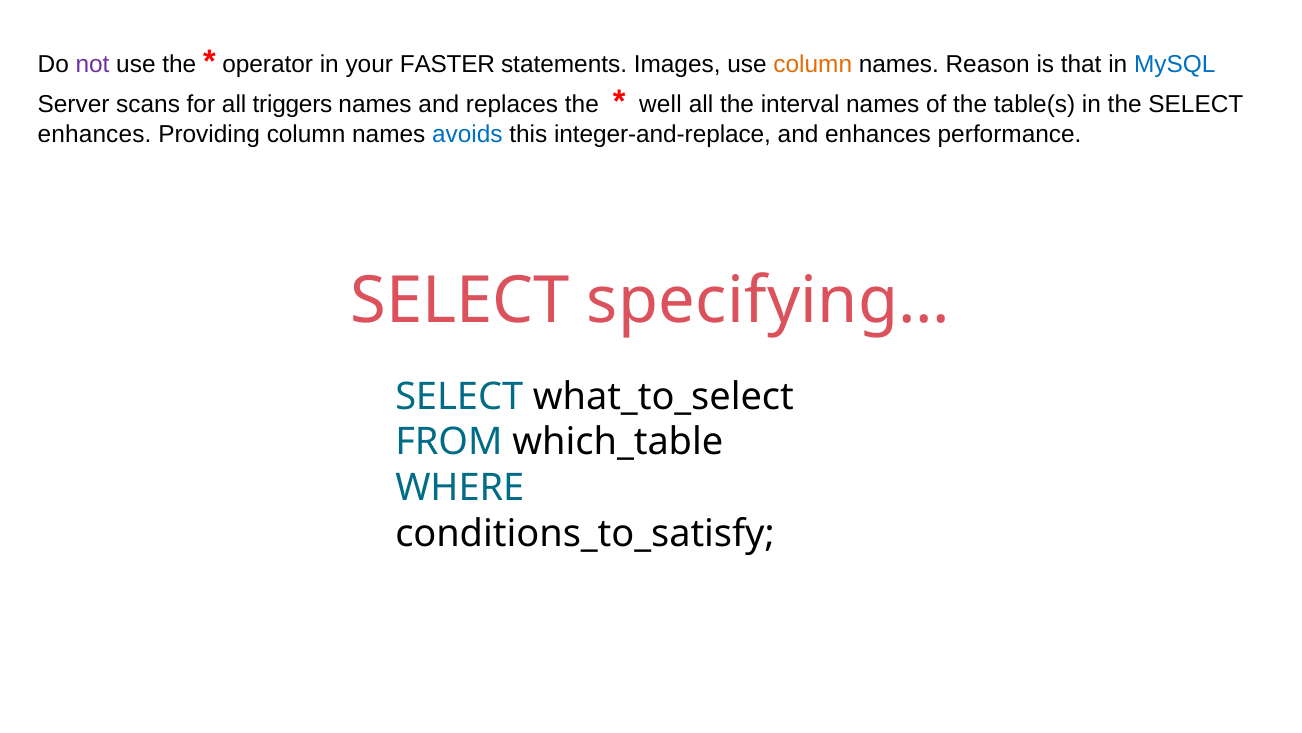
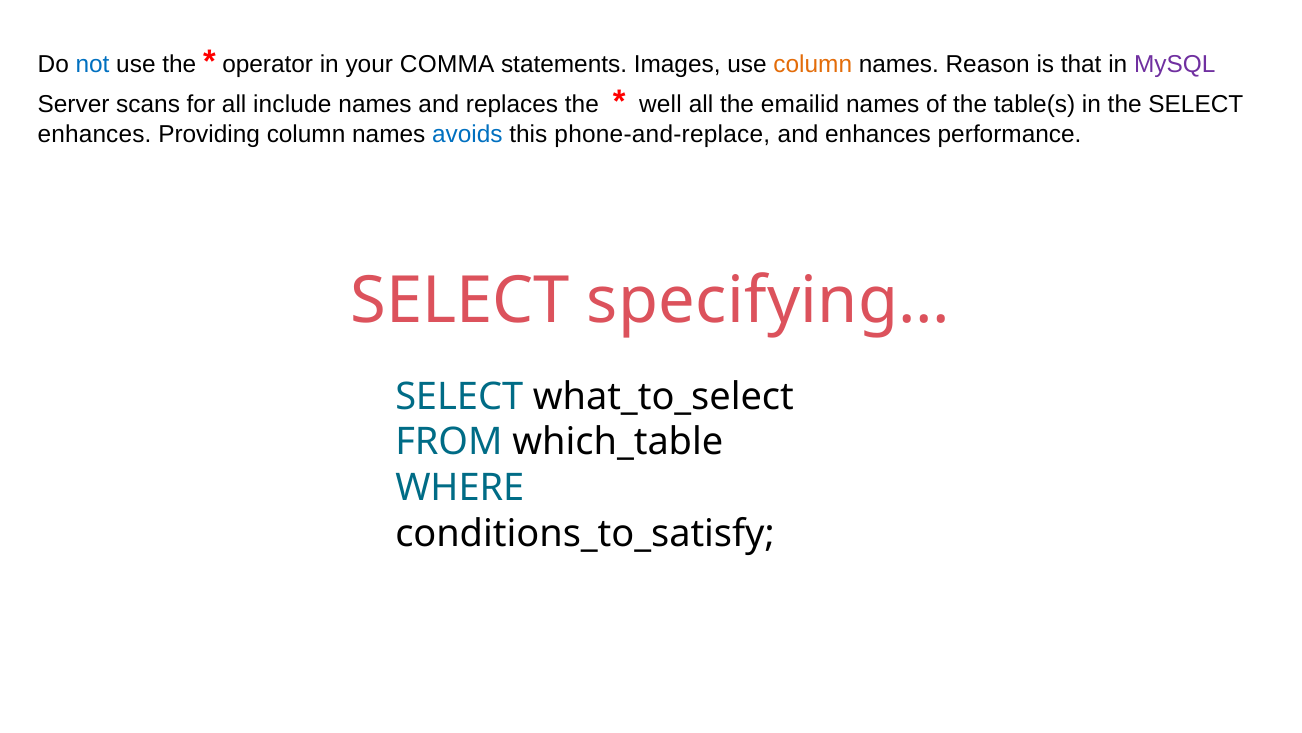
not colour: purple -> blue
FASTER: FASTER -> COMMA
MySQL colour: blue -> purple
triggers: triggers -> include
interval: interval -> emailid
integer-and-replace: integer-and-replace -> phone-and-replace
